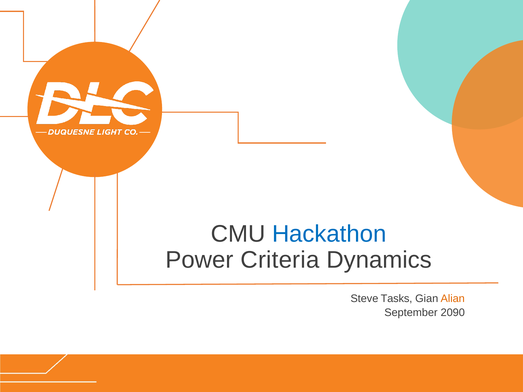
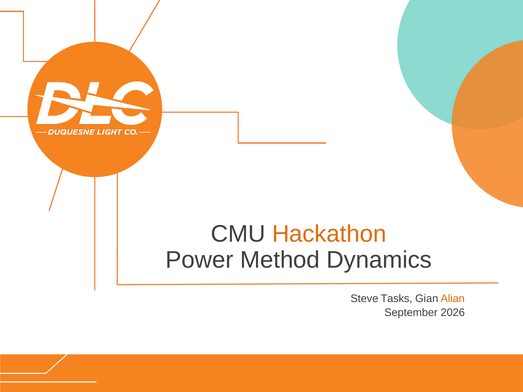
Hackathon colour: blue -> orange
Criteria: Criteria -> Method
2090: 2090 -> 2026
